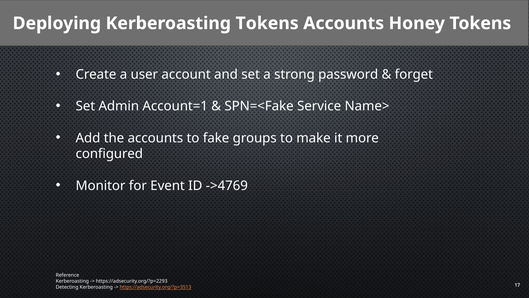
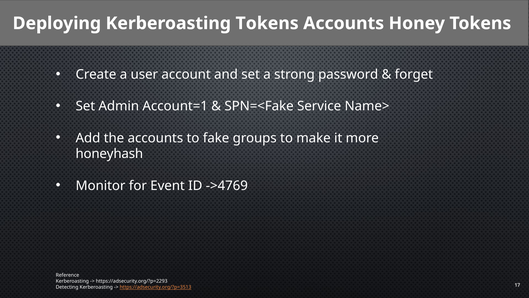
configured: configured -> honeyhash
